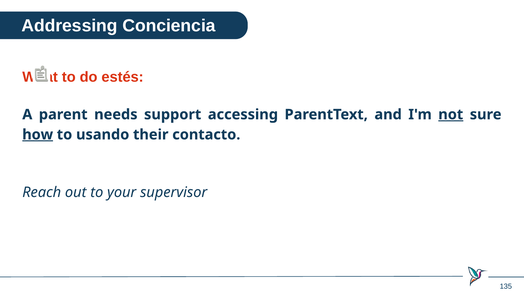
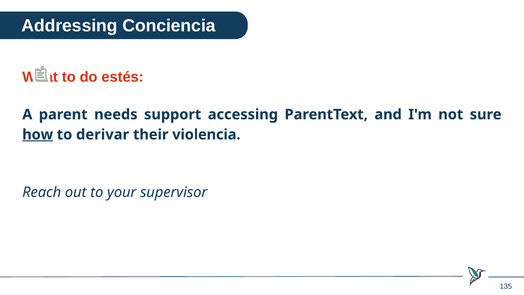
not underline: present -> none
usando: usando -> derivar
contacto: contacto -> violencia
